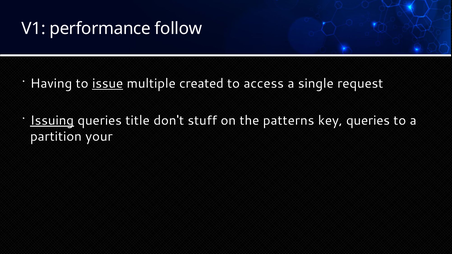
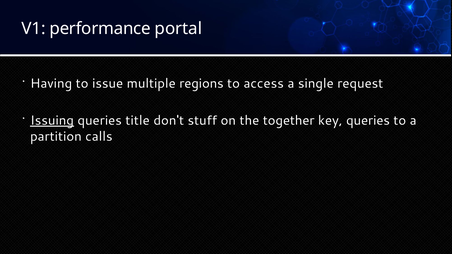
follow: follow -> portal
issue underline: present -> none
created: created -> regions
patterns: patterns -> together
your: your -> calls
